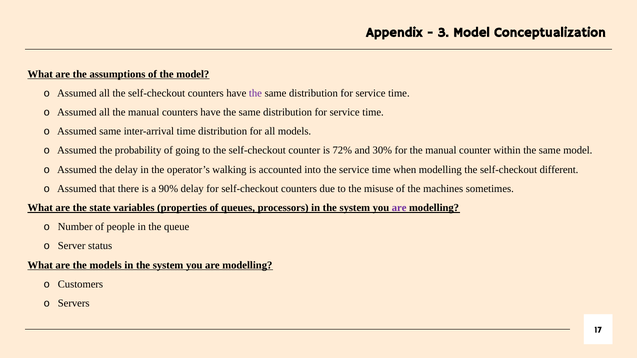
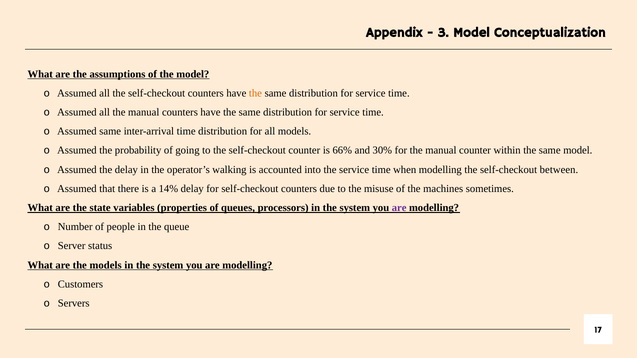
the at (255, 93) colour: purple -> orange
72%: 72% -> 66%
different: different -> between
90%: 90% -> 14%
